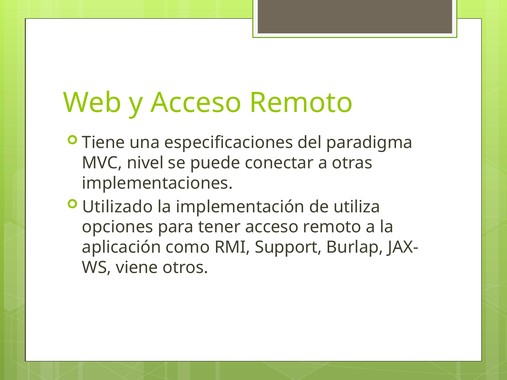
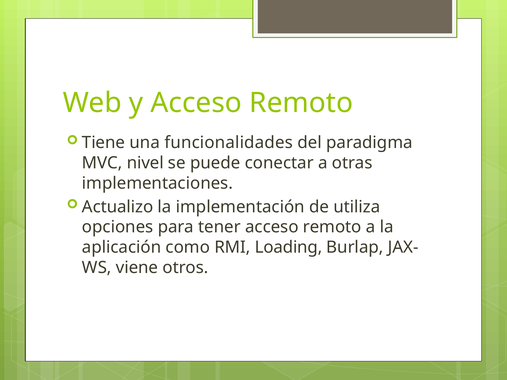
especificaciones: especificaciones -> funcionalidades
Utilizado: Utilizado -> Actualizo
Support: Support -> Loading
